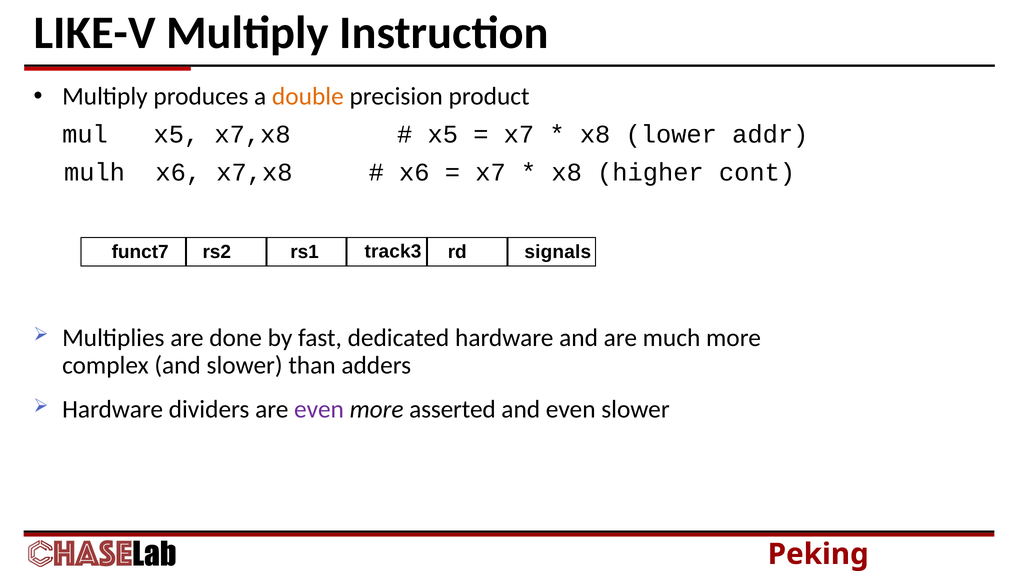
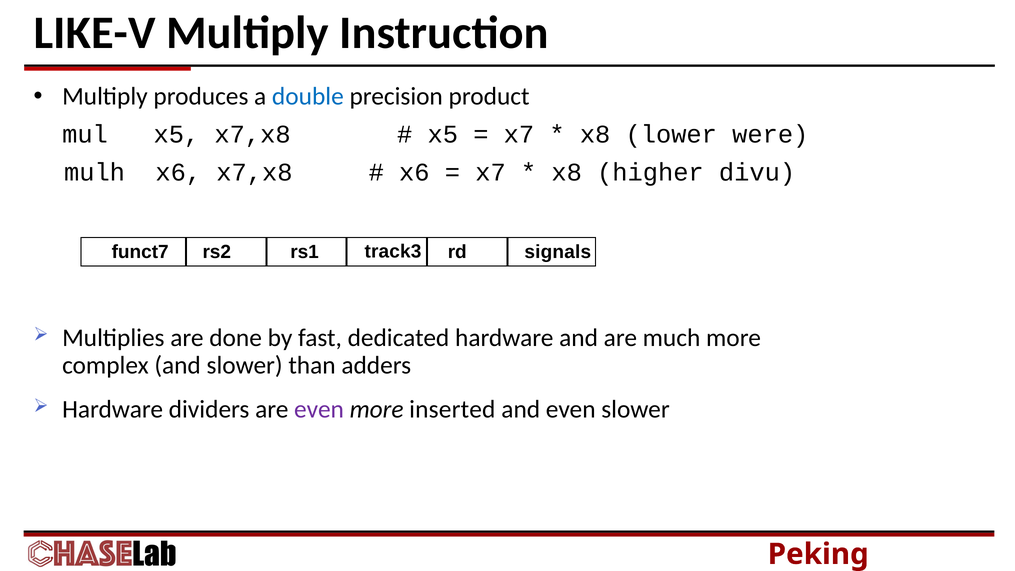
double colour: orange -> blue
addr: addr -> were
cont: cont -> divu
asserted: asserted -> inserted
